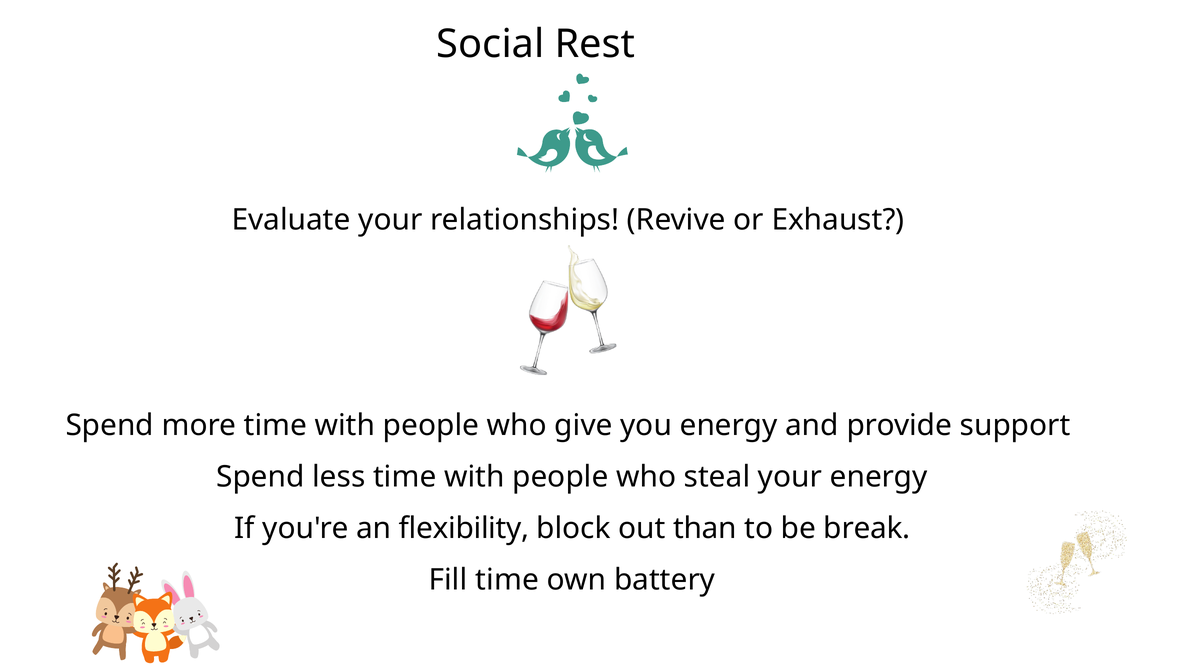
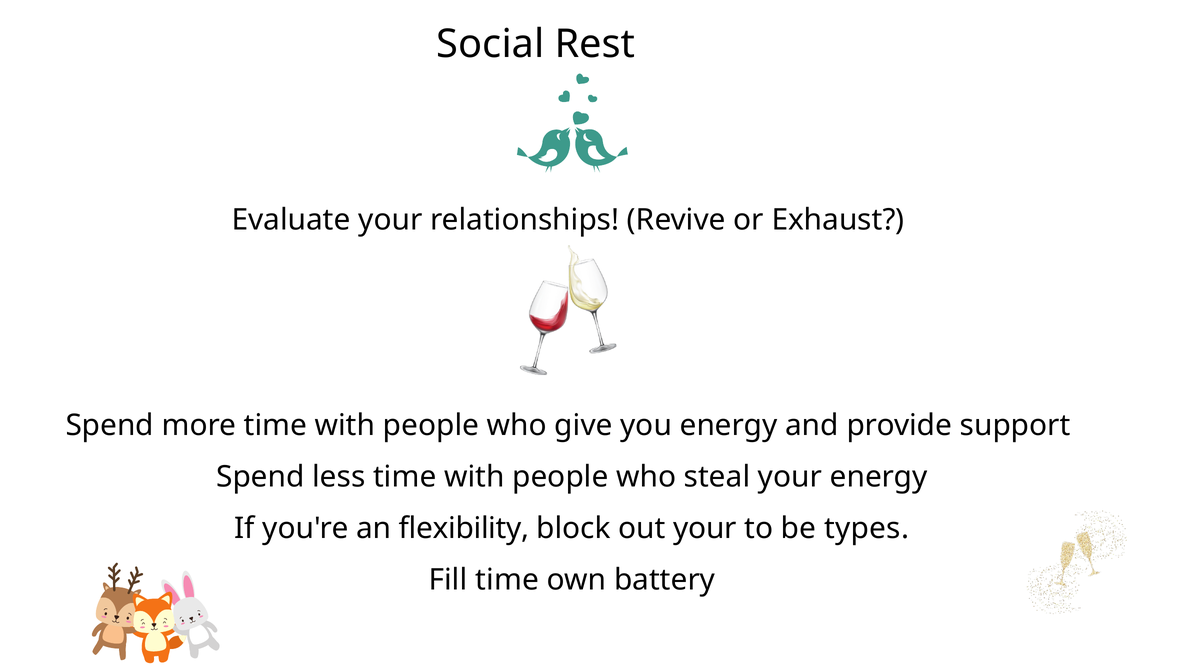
out than: than -> your
break: break -> types
